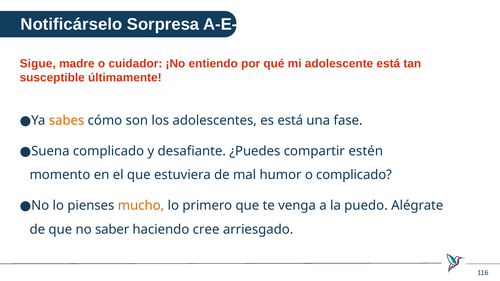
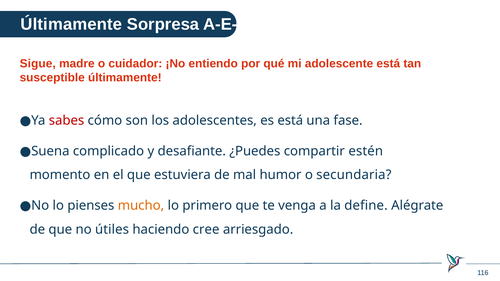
Notificárselo at (71, 24): Notificárselo -> Últimamente
sabes colour: orange -> red
o complicado: complicado -> secundaria
puedo: puedo -> define
saber: saber -> útiles
